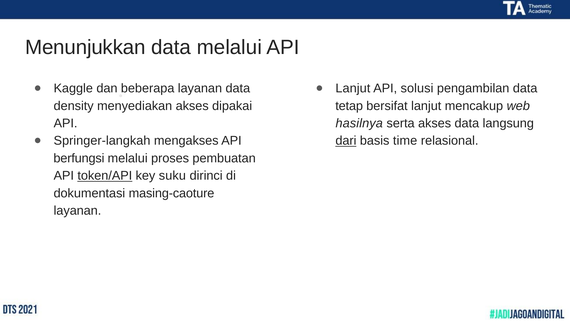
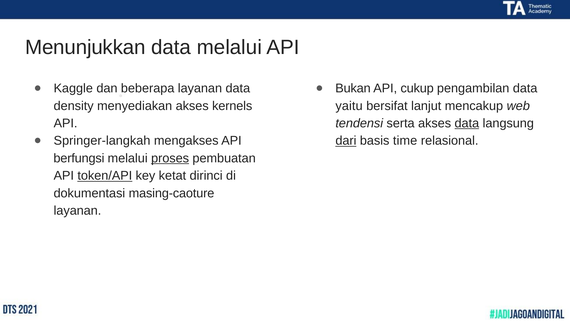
Lanjut at (353, 88): Lanjut -> Bukan
solusi: solusi -> cukup
dipakai: dipakai -> kernels
tetap: tetap -> yaitu
hasilnya: hasilnya -> tendensi
data at (467, 123) underline: none -> present
proses underline: none -> present
suku: suku -> ketat
